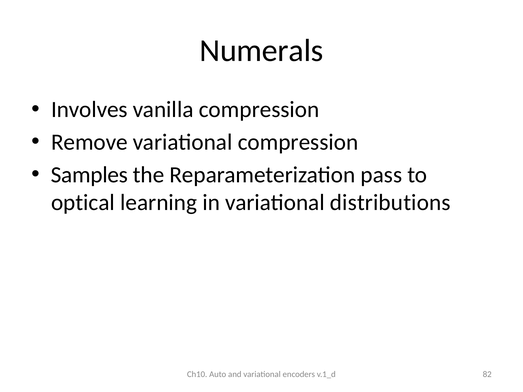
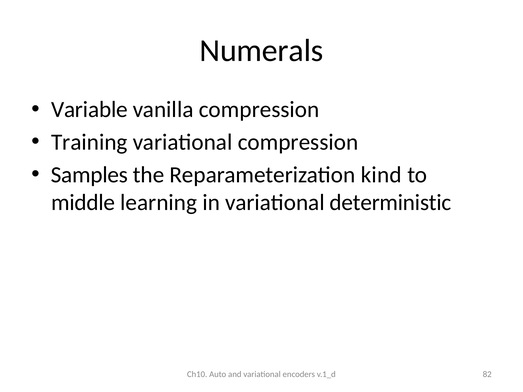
Involves: Involves -> Variable
Remove: Remove -> Training
pass: pass -> kind
optical: optical -> middle
distributions: distributions -> deterministic
